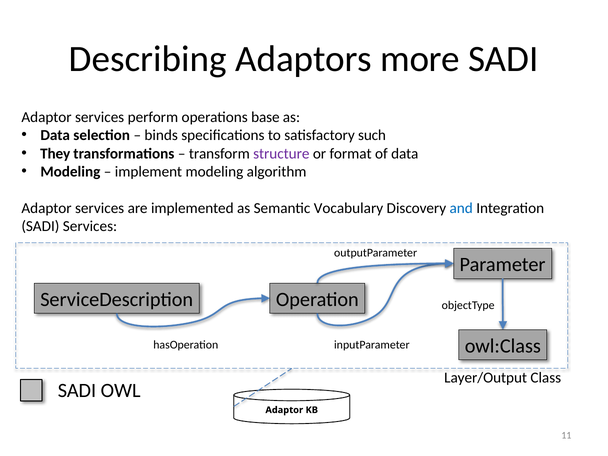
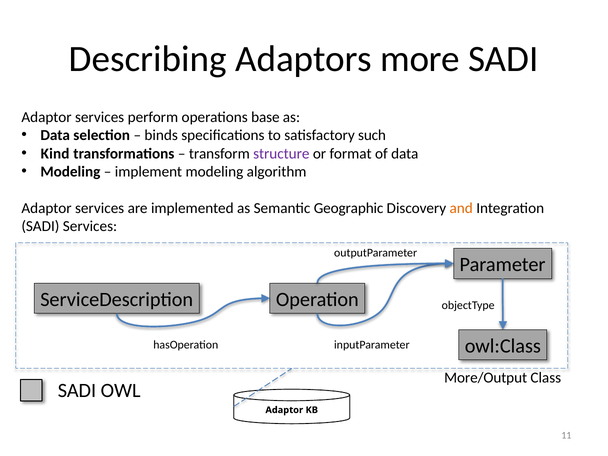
They: They -> Kind
Vocabulary: Vocabulary -> Geographic
and colour: blue -> orange
Layer/Output: Layer/Output -> More/Output
